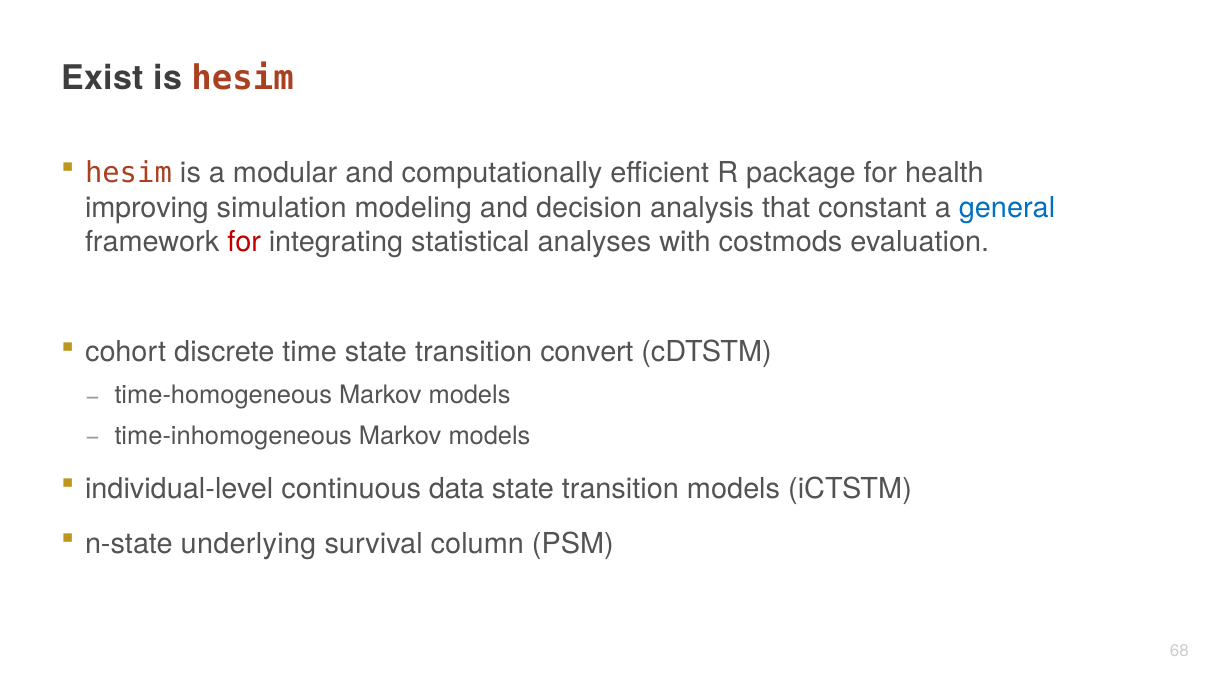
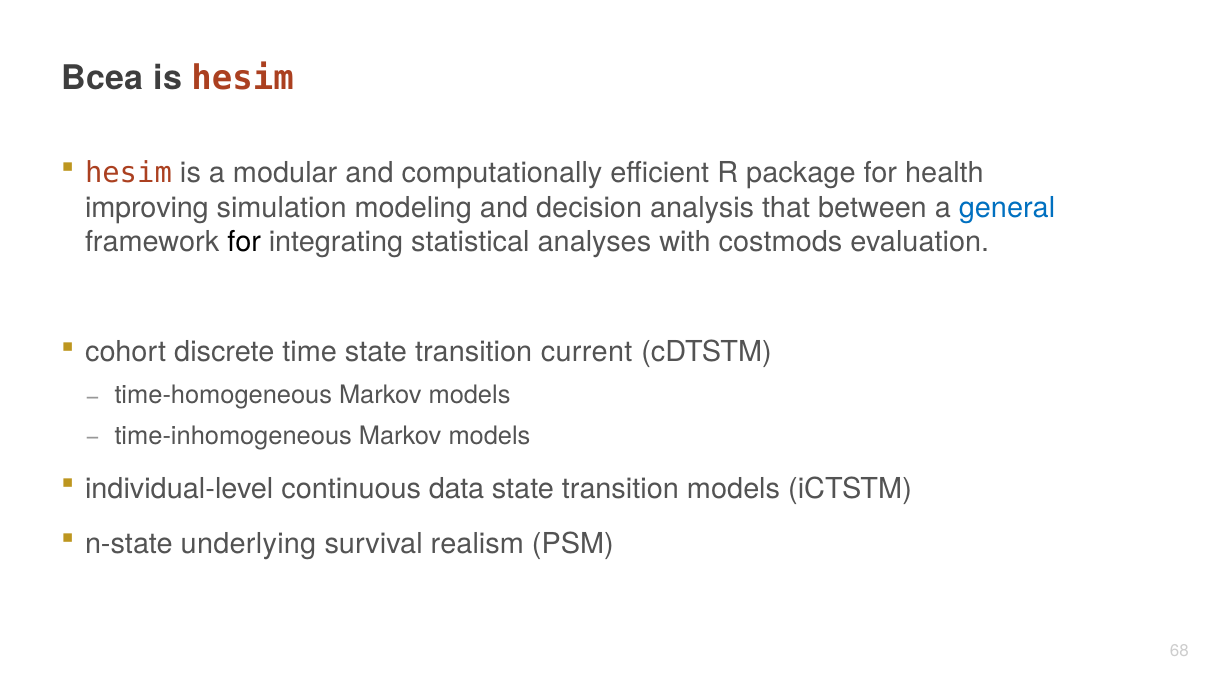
Exist: Exist -> Bcea
constant: constant -> between
for at (244, 243) colour: red -> black
convert: convert -> current
column: column -> realism
